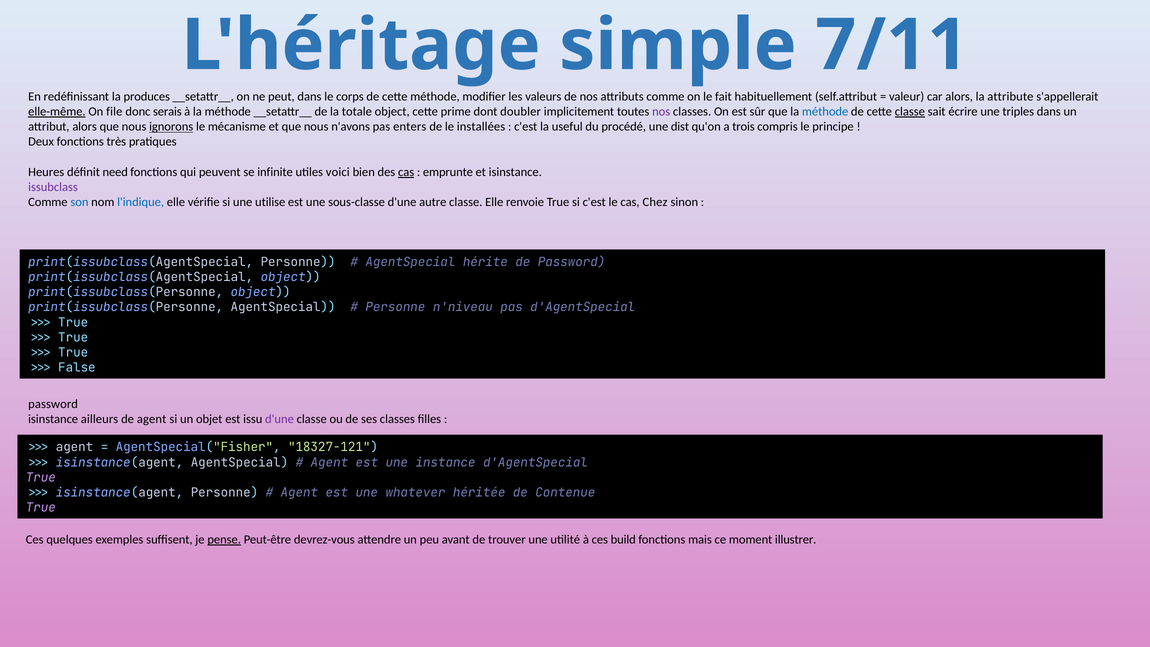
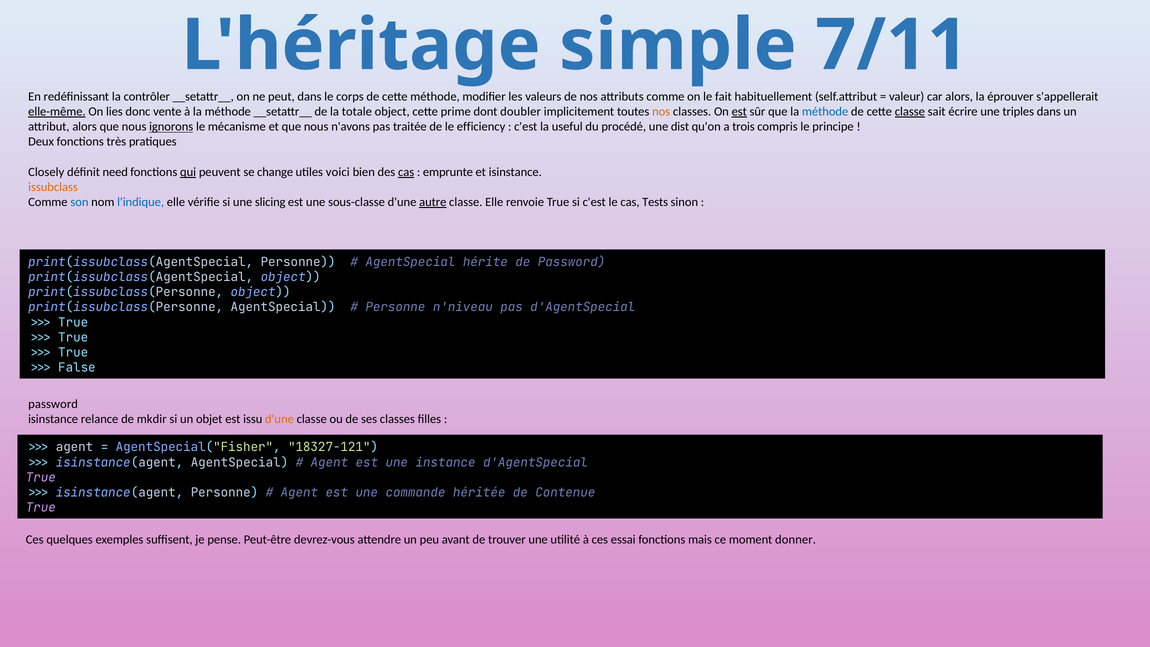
produces: produces -> contrôler
attribute: attribute -> éprouver
file: file -> lies
serais: serais -> vente
nos at (661, 112) colour: purple -> orange
est at (739, 112) underline: none -> present
enters: enters -> traitée
installées: installées -> efficiency
Heures: Heures -> Closely
qui underline: none -> present
infinite: infinite -> change
issubclass colour: purple -> orange
utilise: utilise -> slicing
autre underline: none -> present
Chez: Chez -> Tests
ailleurs: ailleurs -> relance
de agent: agent -> mkdir
d'une at (280, 419) colour: purple -> orange
whatever: whatever -> commande
pense underline: present -> none
build: build -> essai
illustrer: illustrer -> donner
